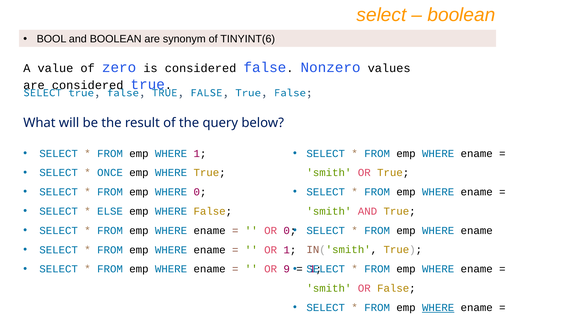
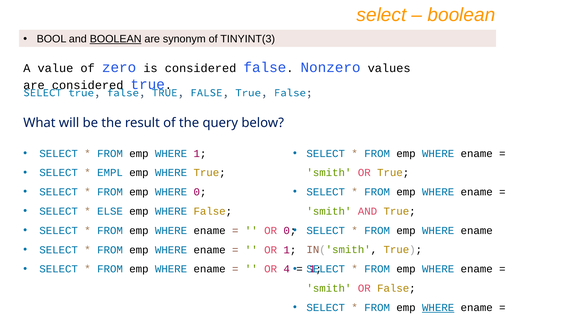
BOOLEAN at (116, 39) underline: none -> present
TINYINT(6: TINYINT(6 -> TINYINT(3
ONCE: ONCE -> EMPL
9: 9 -> 4
